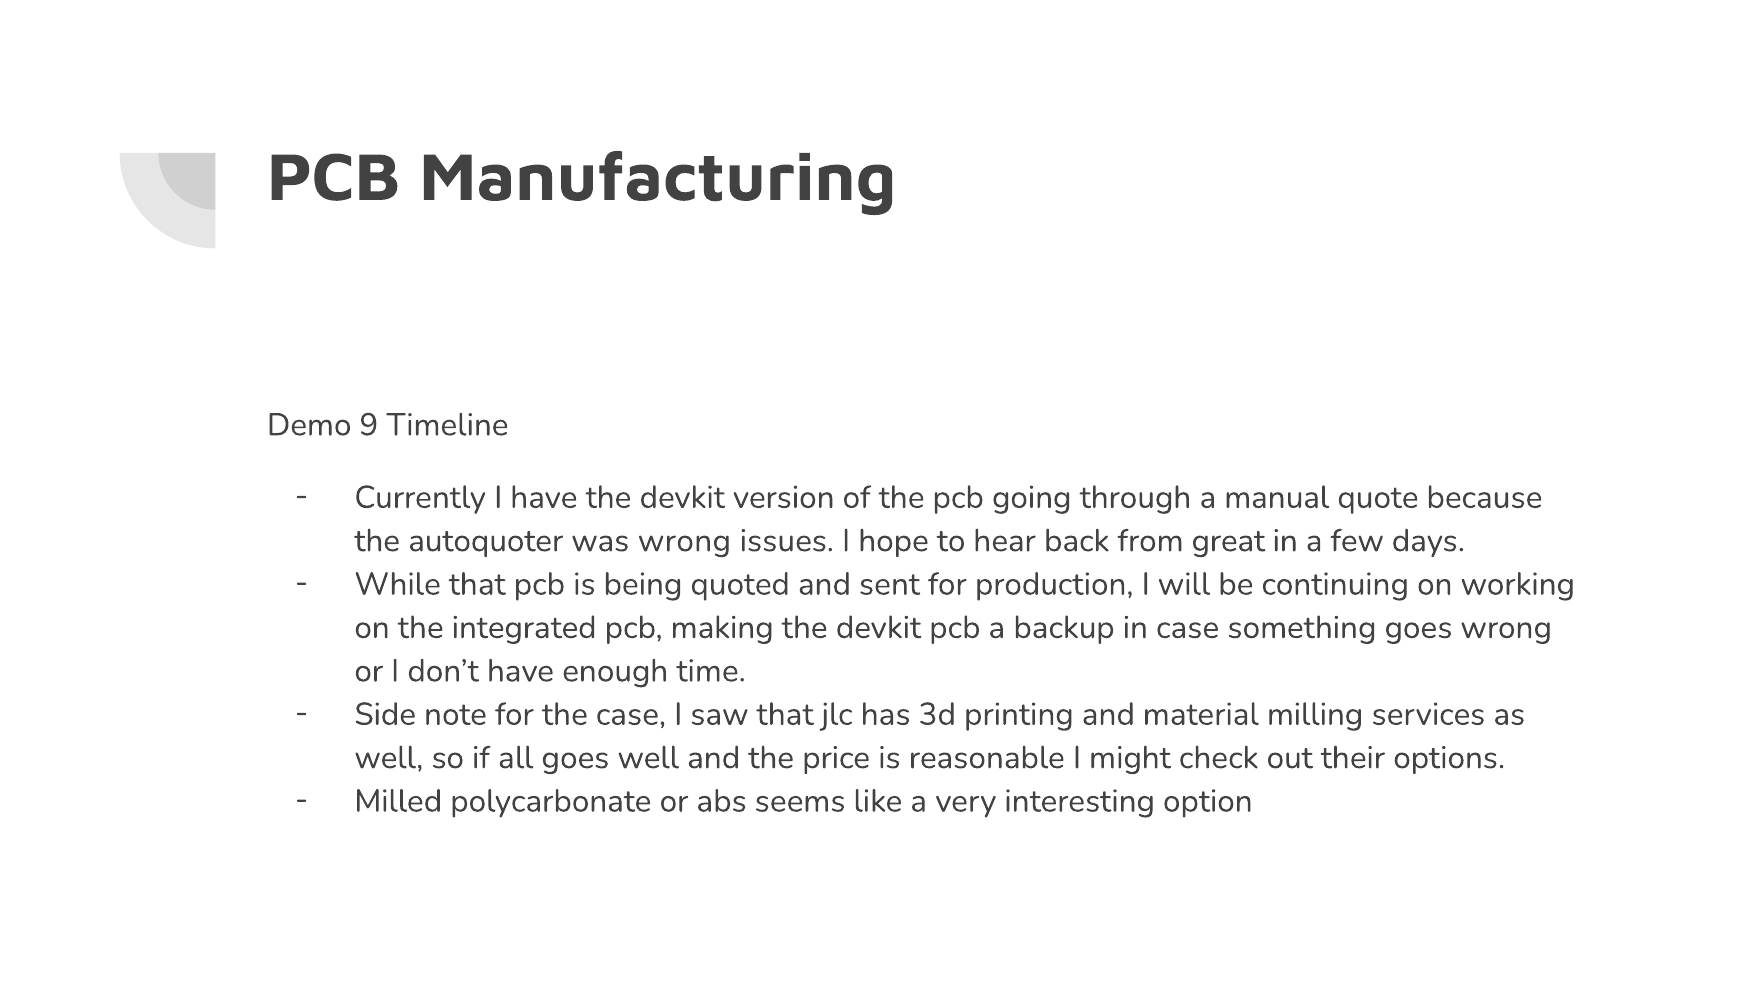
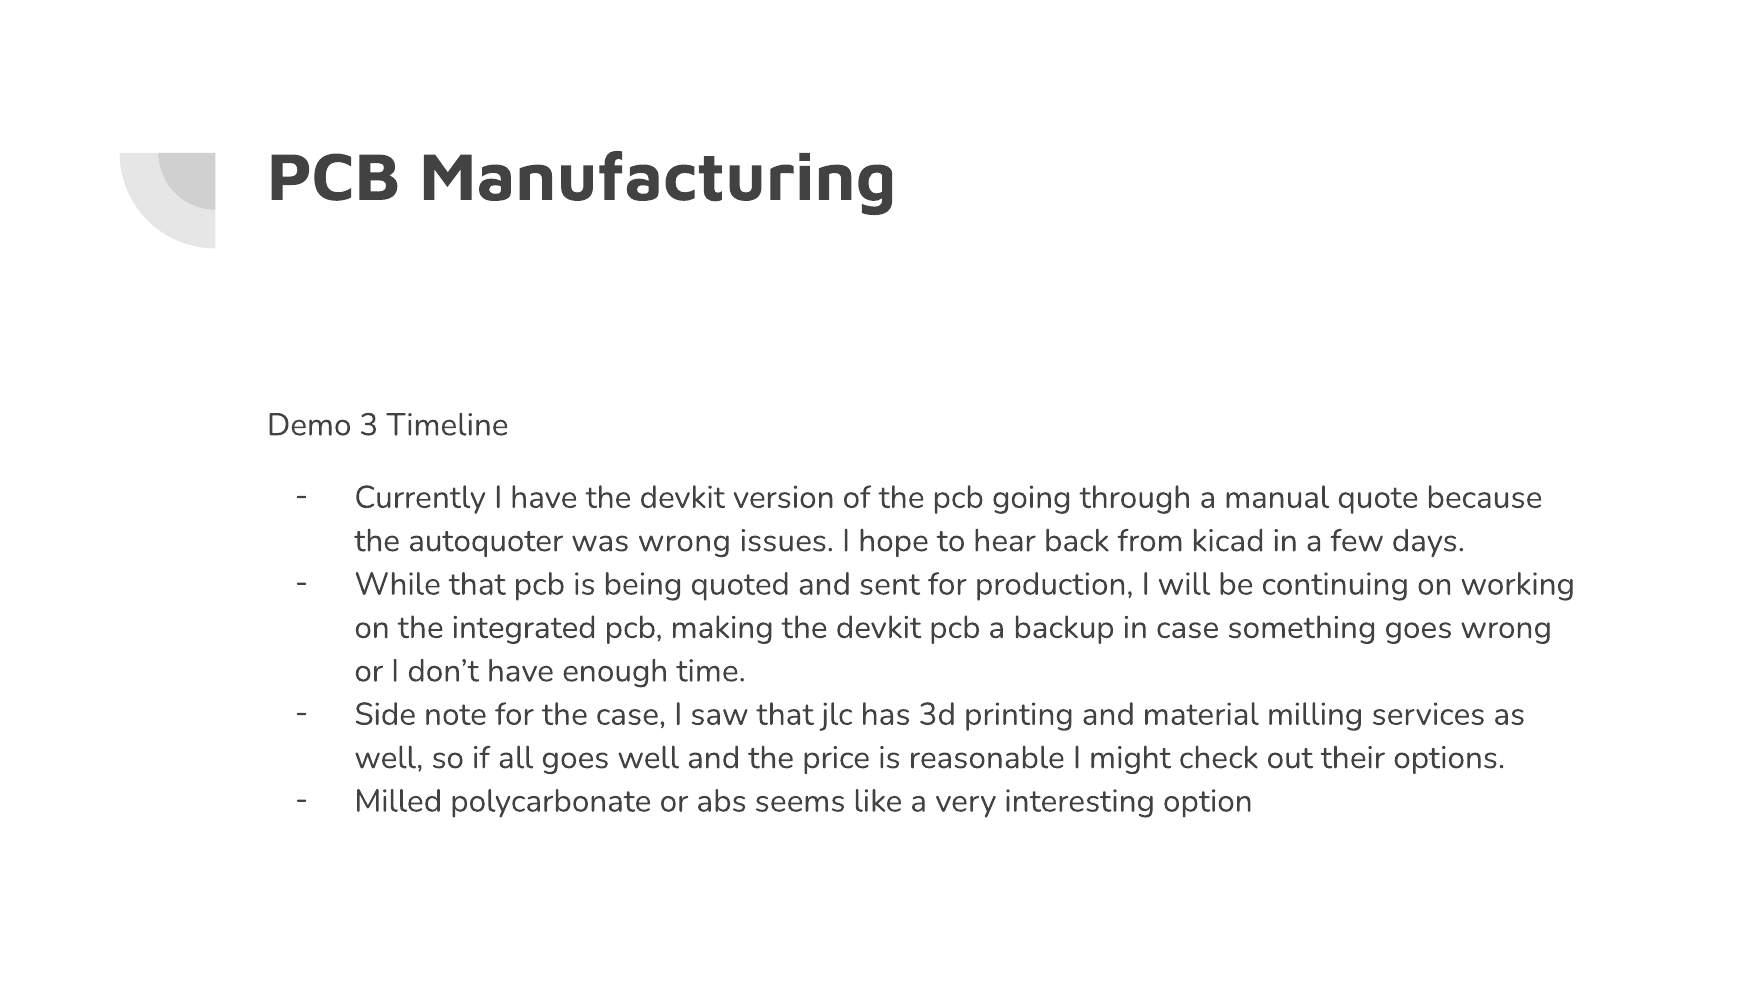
9: 9 -> 3
great: great -> kicad
